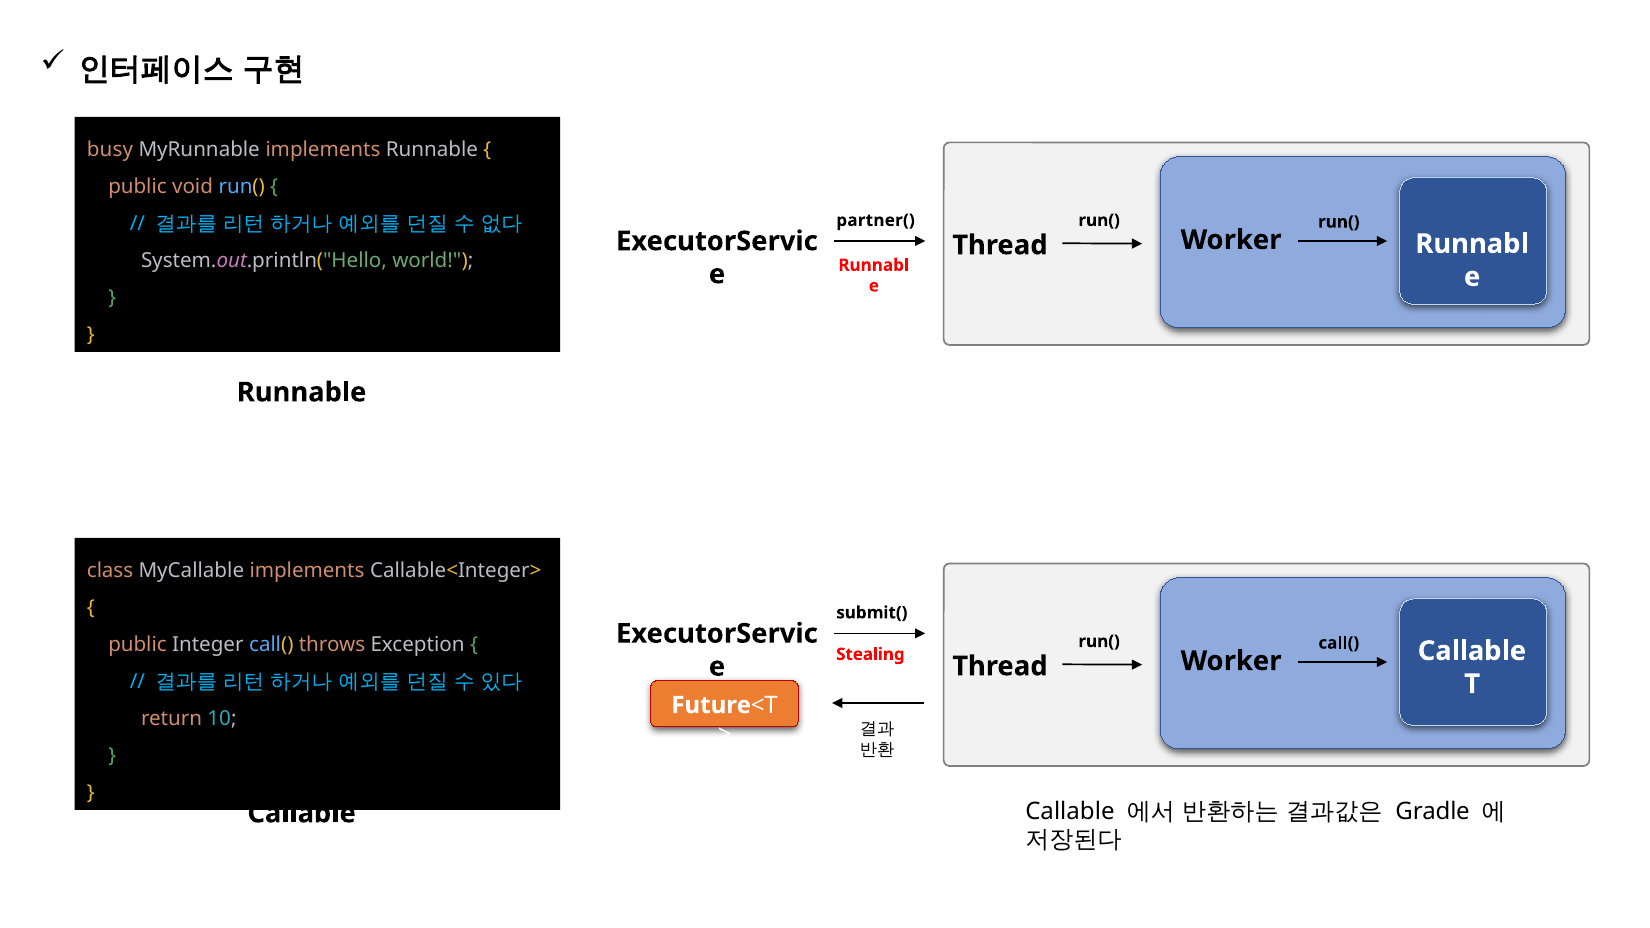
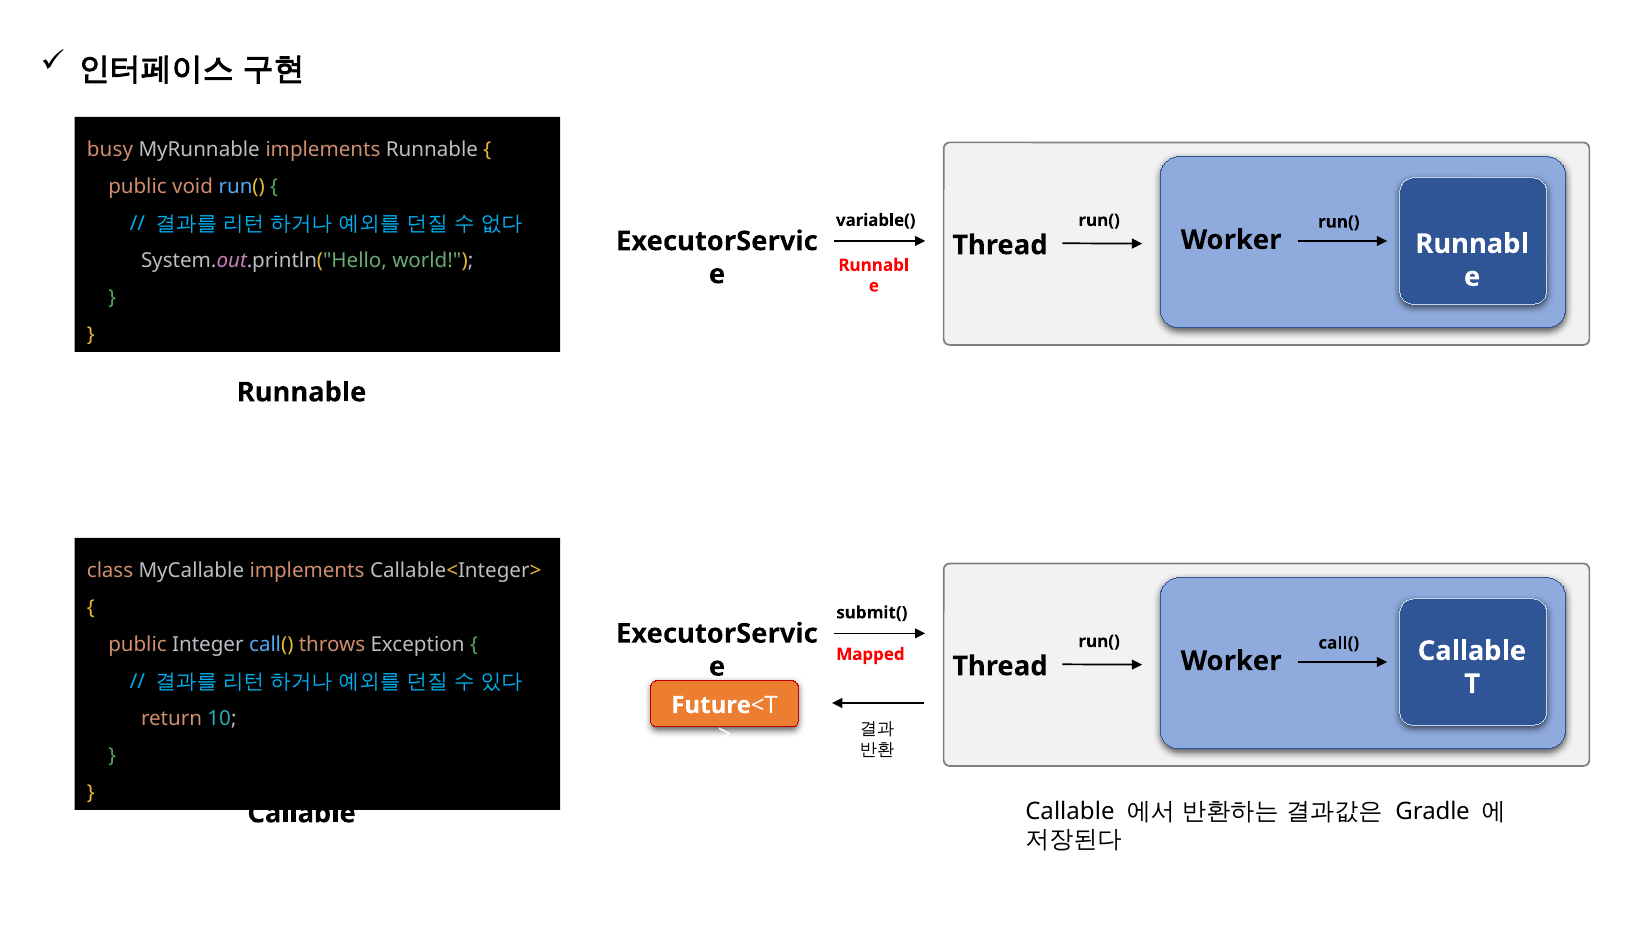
partner(: partner( -> variable(
Stealing: Stealing -> Mapped
